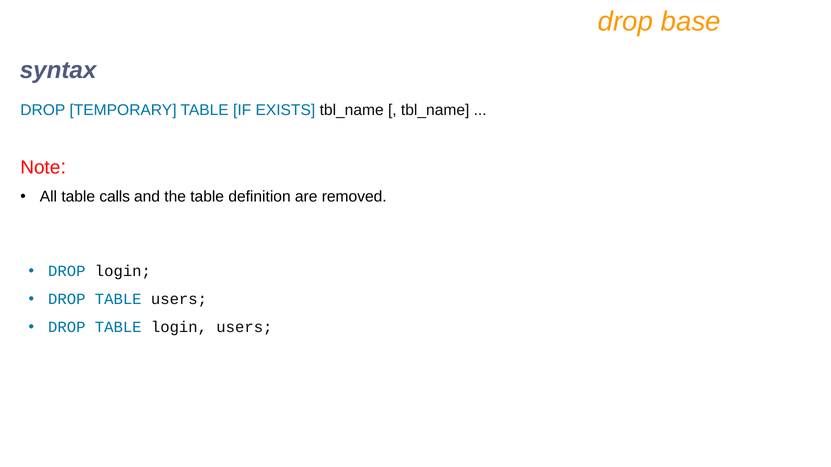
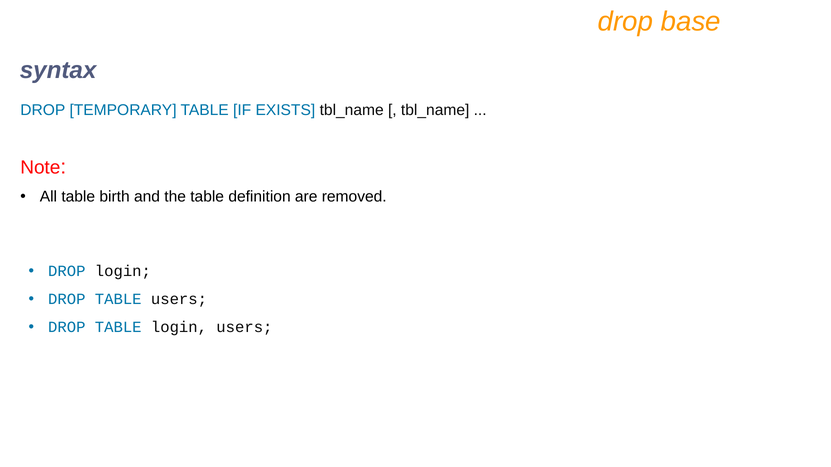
calls: calls -> birth
